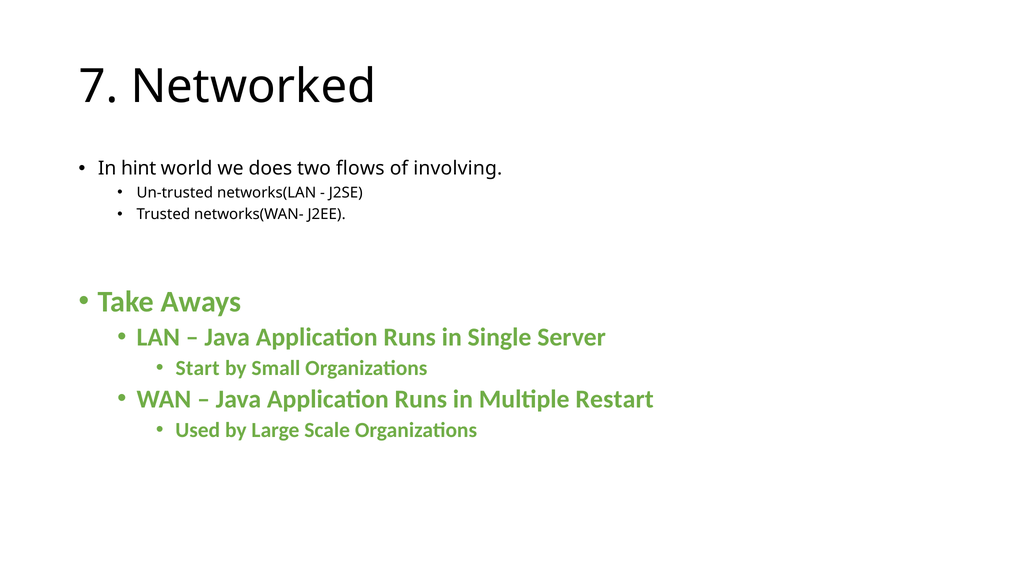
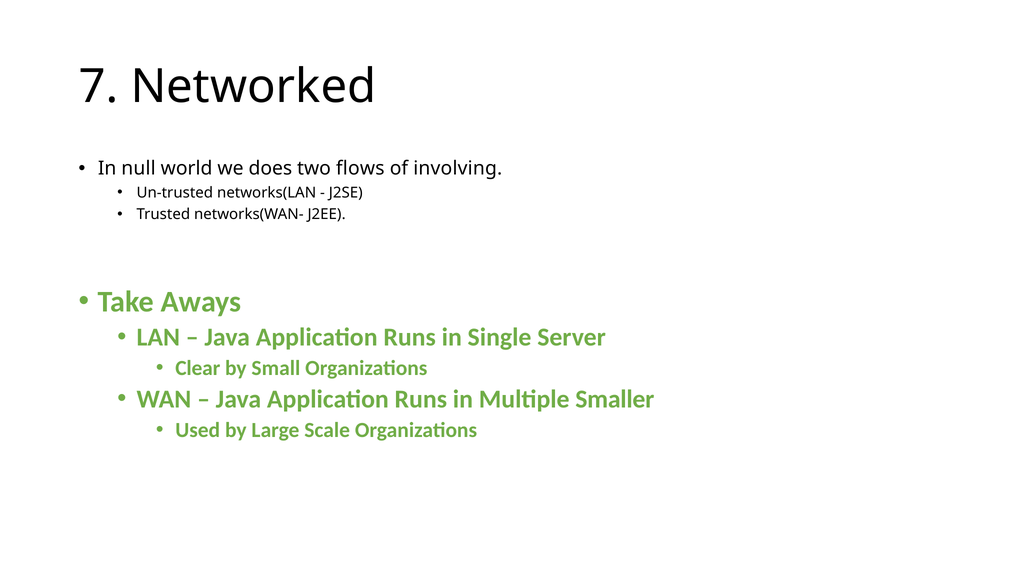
hint: hint -> null
Start: Start -> Clear
Restart: Restart -> Smaller
